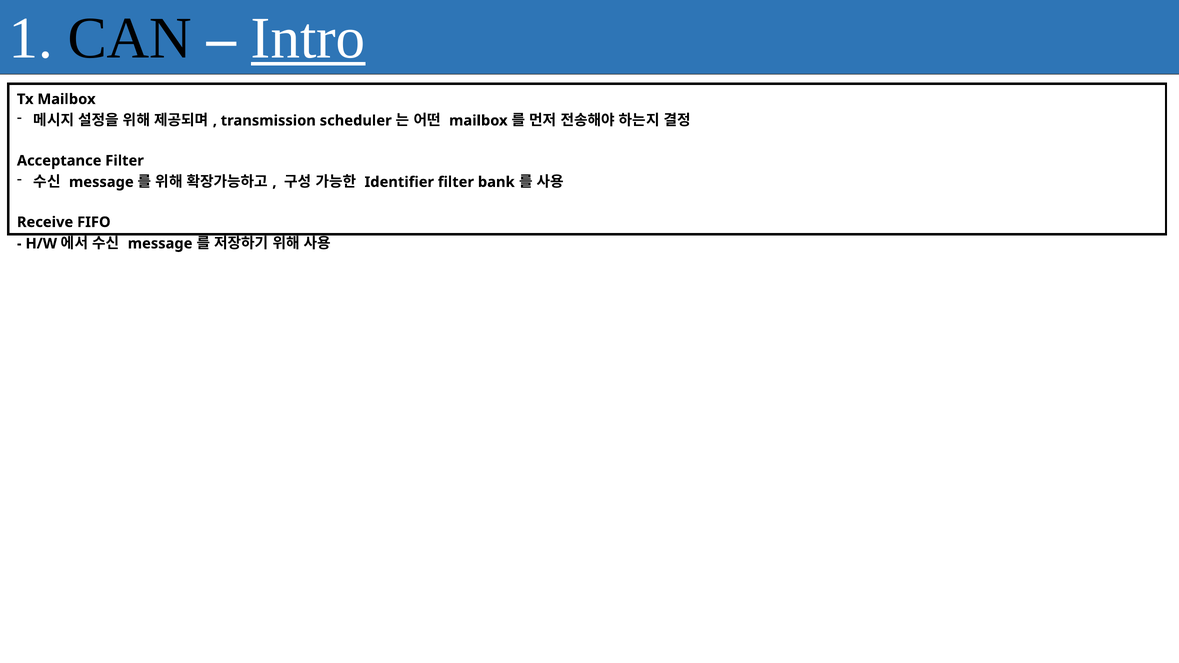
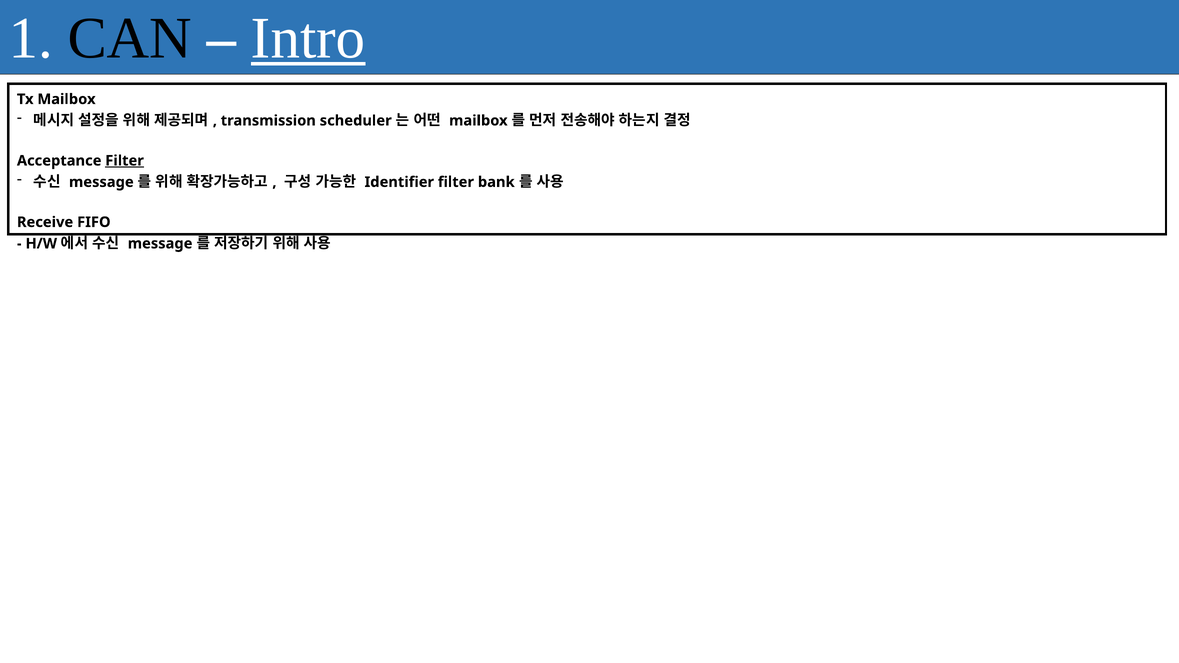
Filter at (125, 161) underline: none -> present
